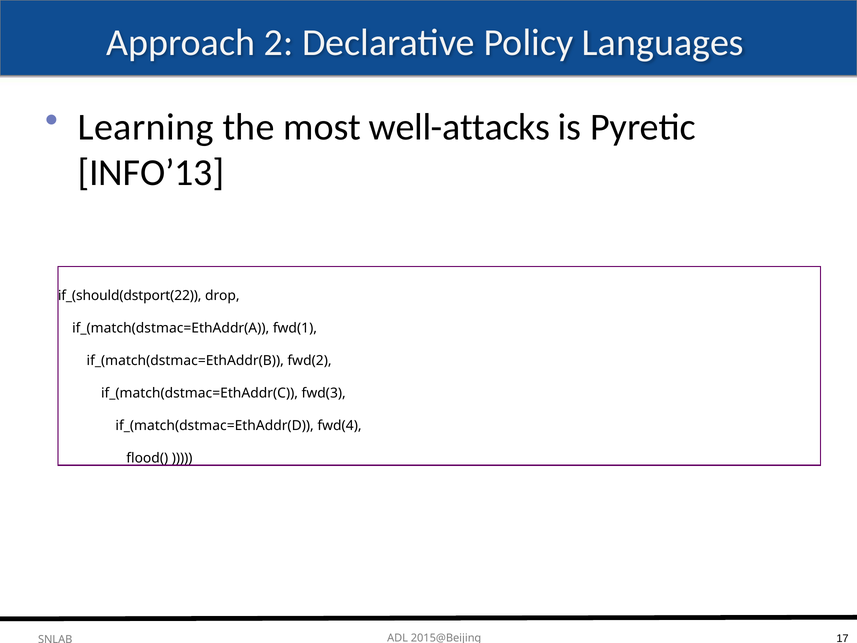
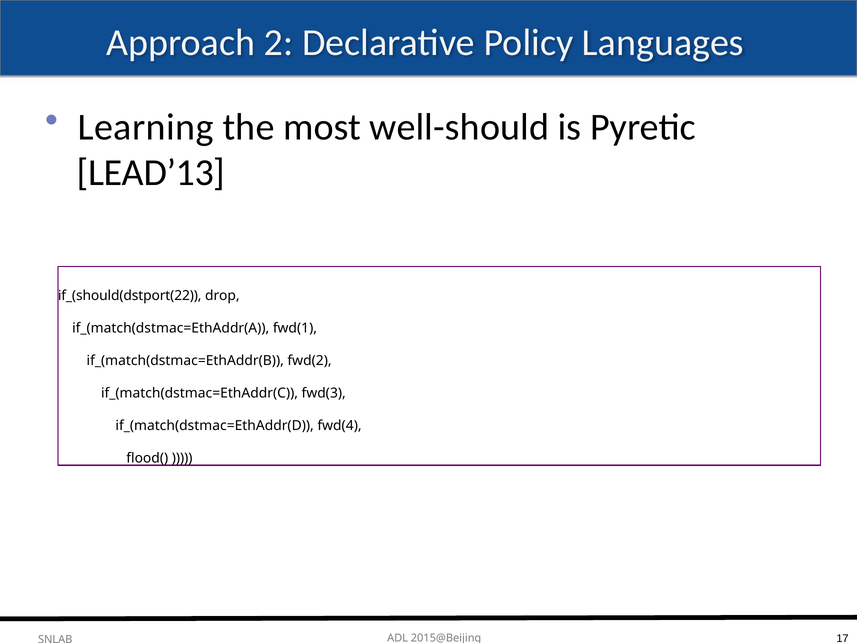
well-attacks: well-attacks -> well-should
INFO’13: INFO’13 -> LEAD’13
